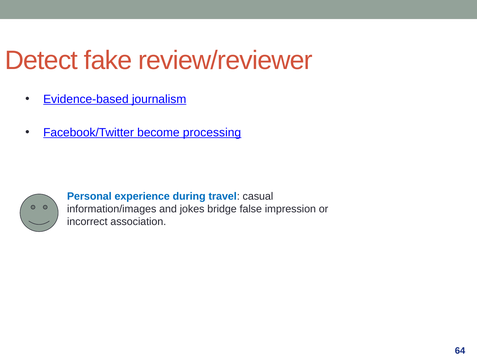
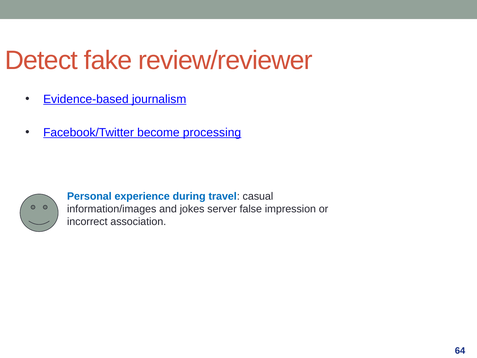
bridge: bridge -> server
